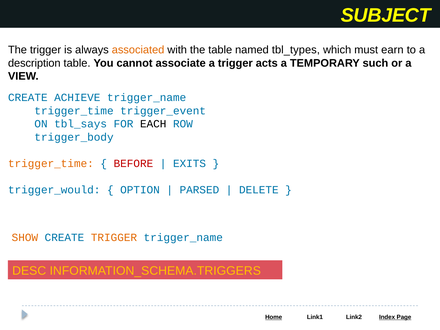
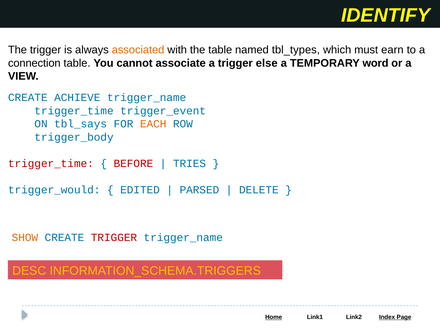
SUBJECT: SUBJECT -> IDENTIFY
description: description -> connection
acts: acts -> else
such: such -> word
EACH colour: black -> orange
trigger_time at (51, 164) colour: orange -> red
EXITS: EXITS -> TRIES
OPTION: OPTION -> EDITED
TRIGGER at (114, 237) colour: orange -> red
